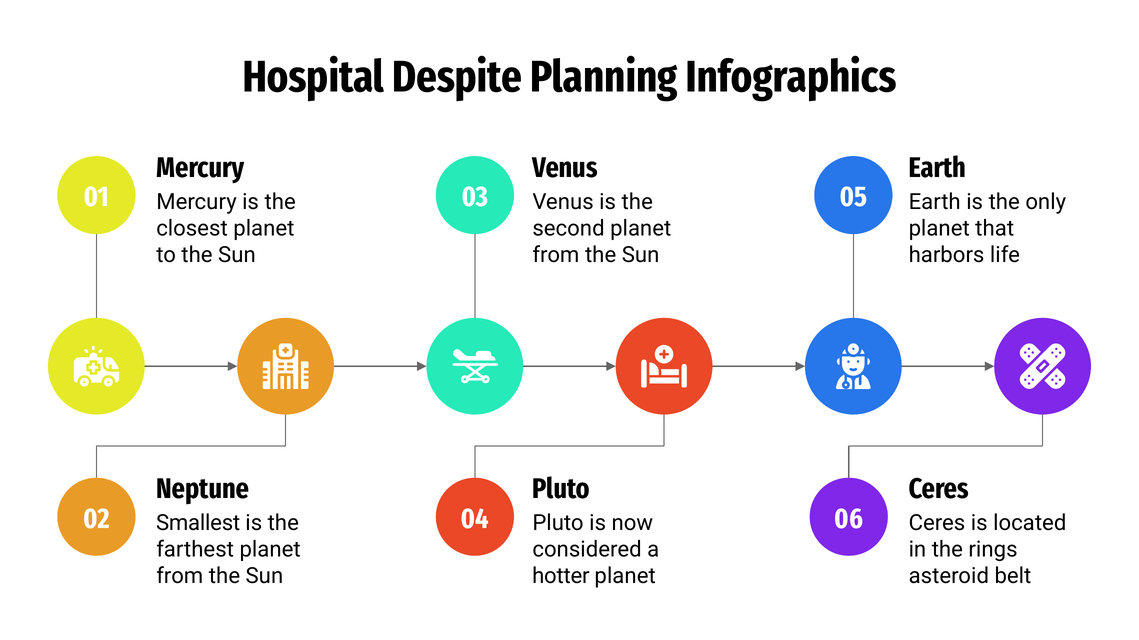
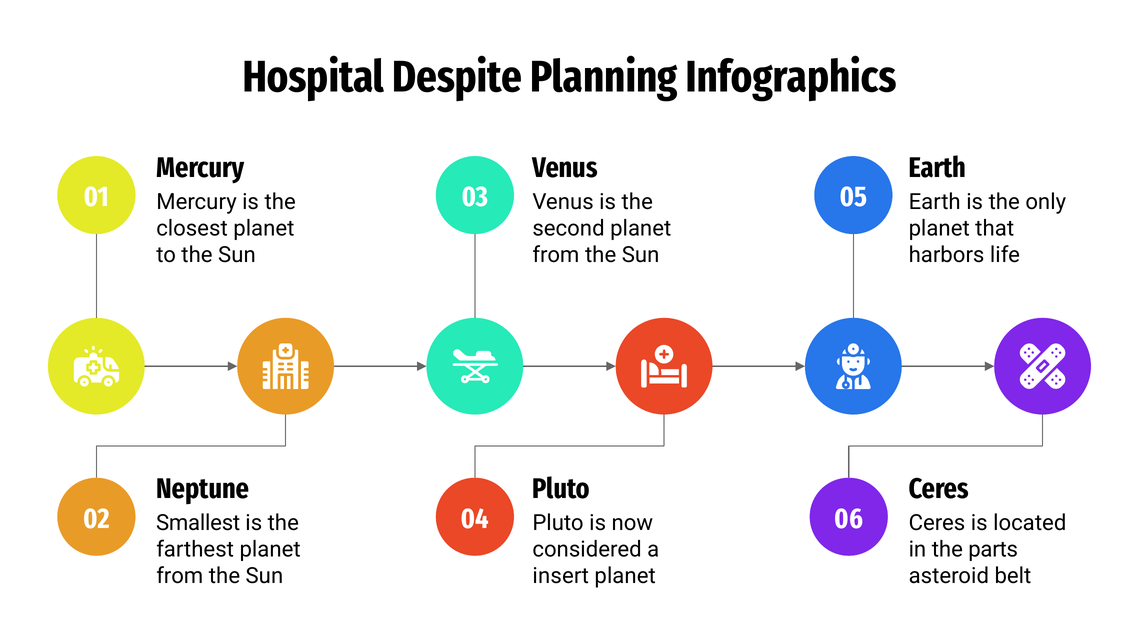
rings: rings -> parts
hotter: hotter -> insert
